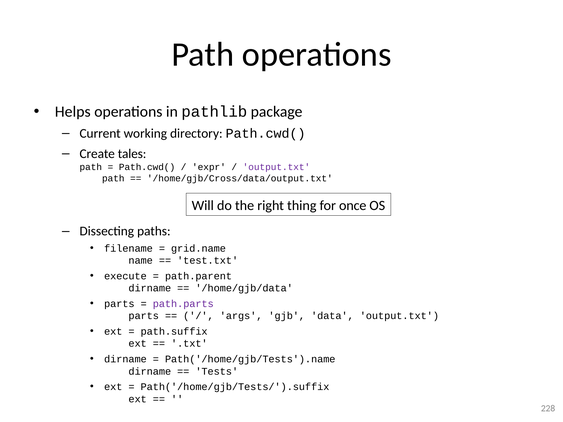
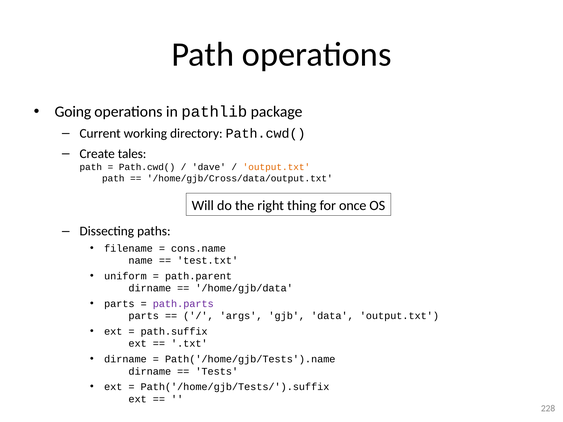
Helps: Helps -> Going
expr: expr -> dave
output.txt at (276, 167) colour: purple -> orange
grid.name: grid.name -> cons.name
execute: execute -> uniform
